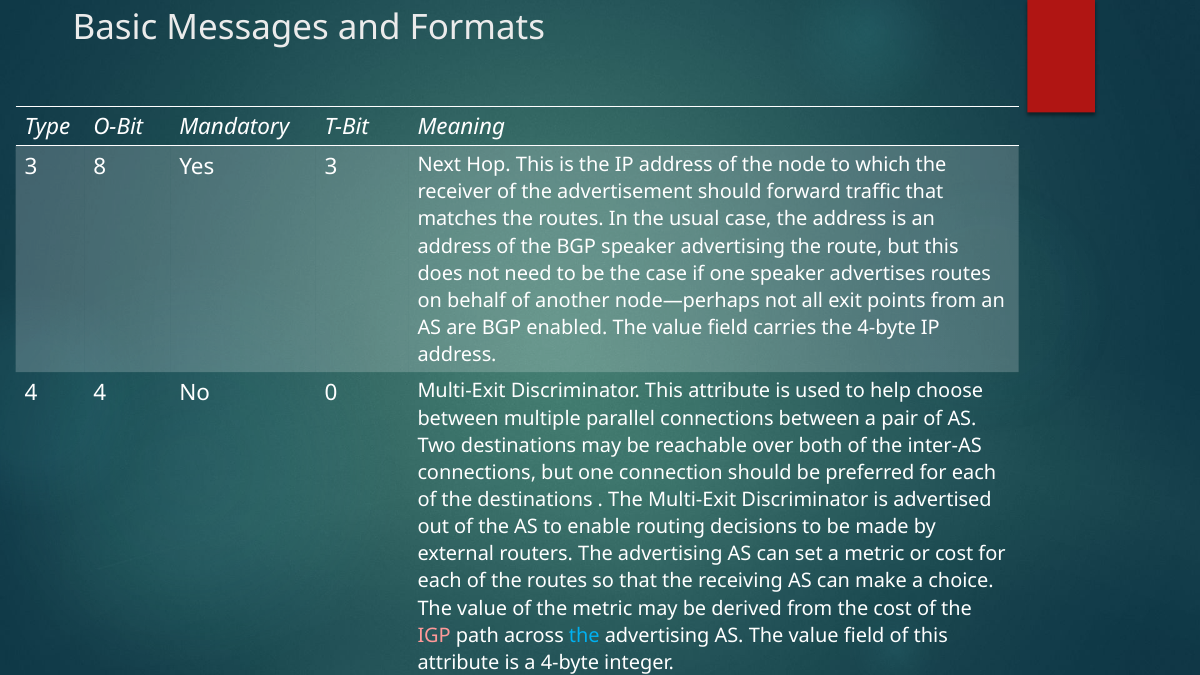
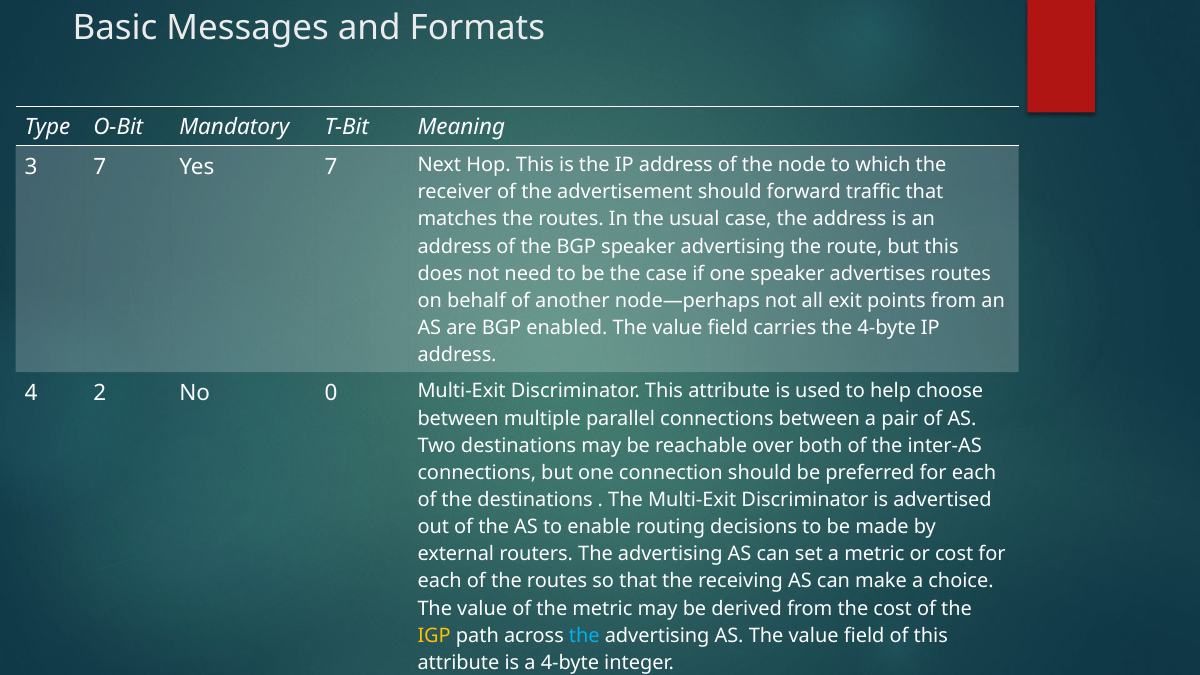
3 8: 8 -> 7
Yes 3: 3 -> 7
4 4: 4 -> 2
IGP colour: pink -> yellow
